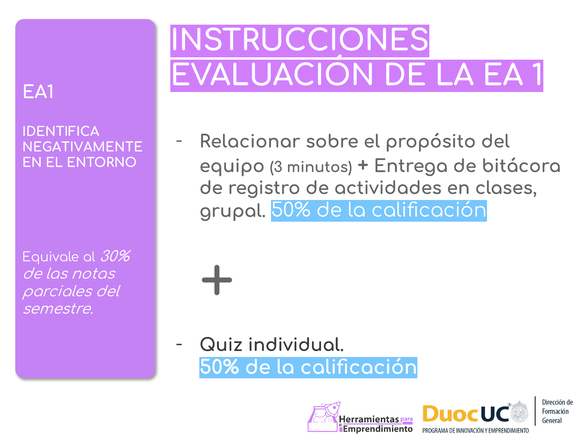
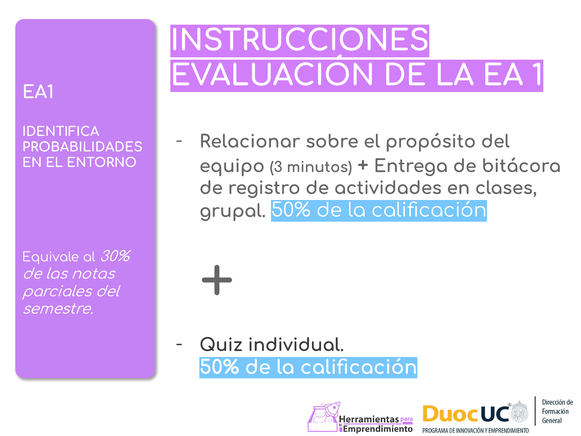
NEGATIVAMENTE: NEGATIVAMENTE -> PROBABILIDADES
